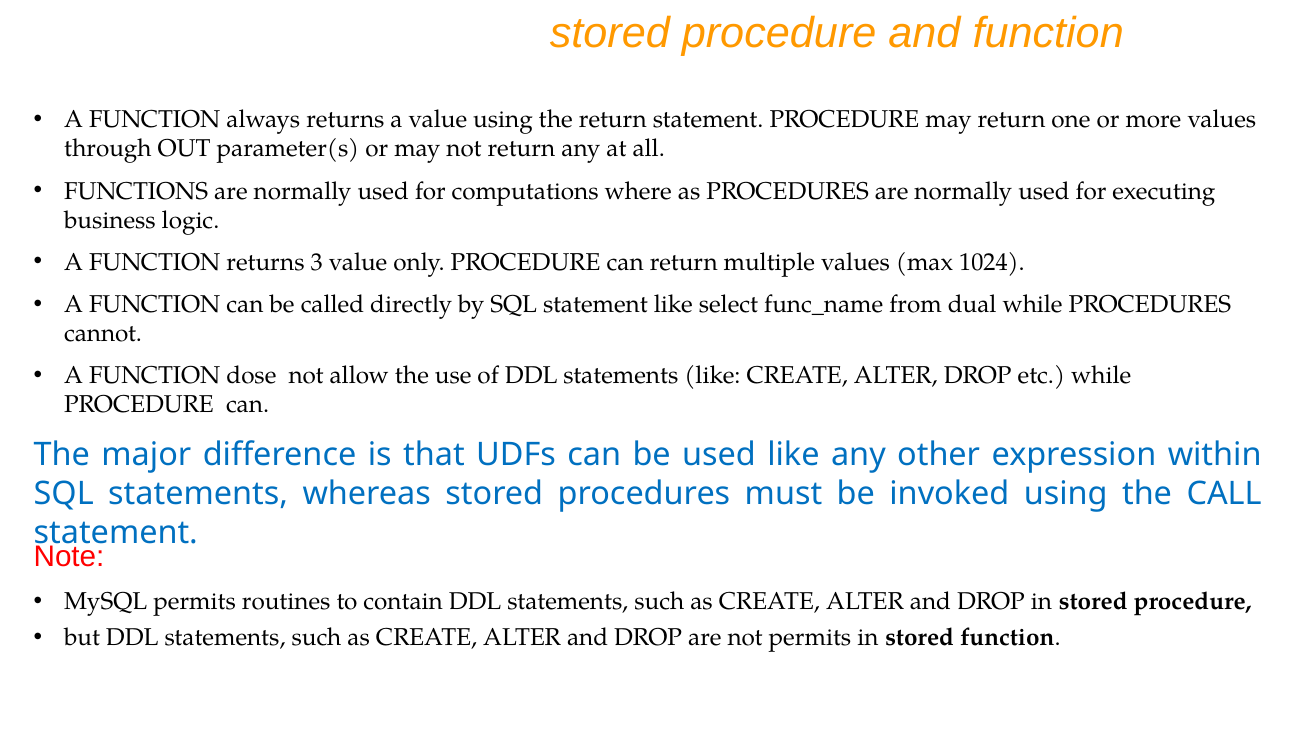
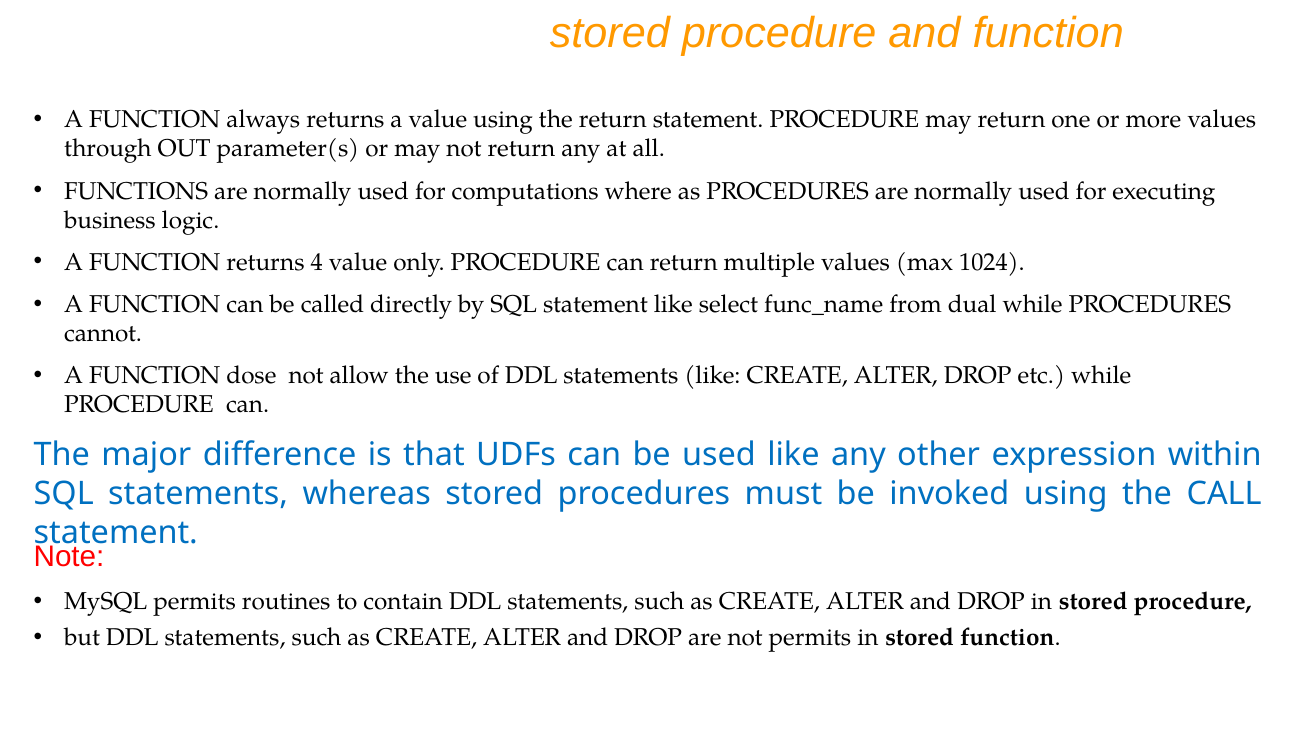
3: 3 -> 4
